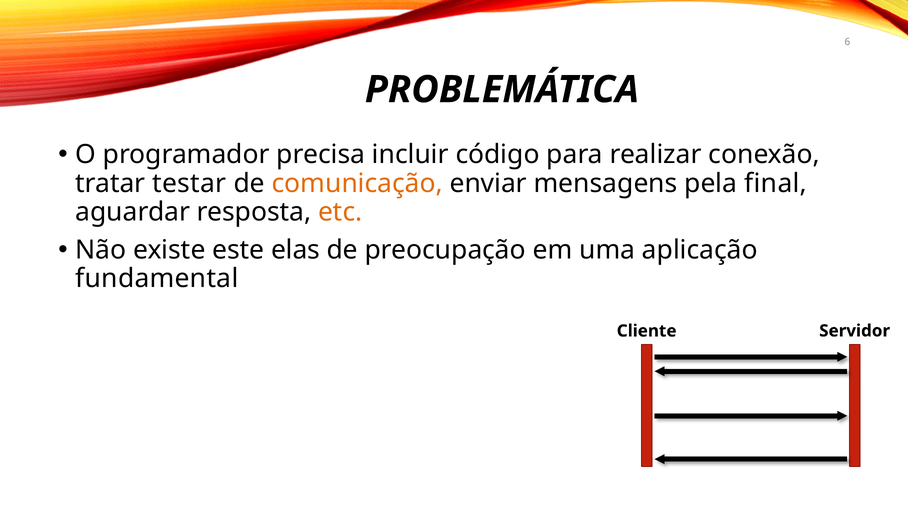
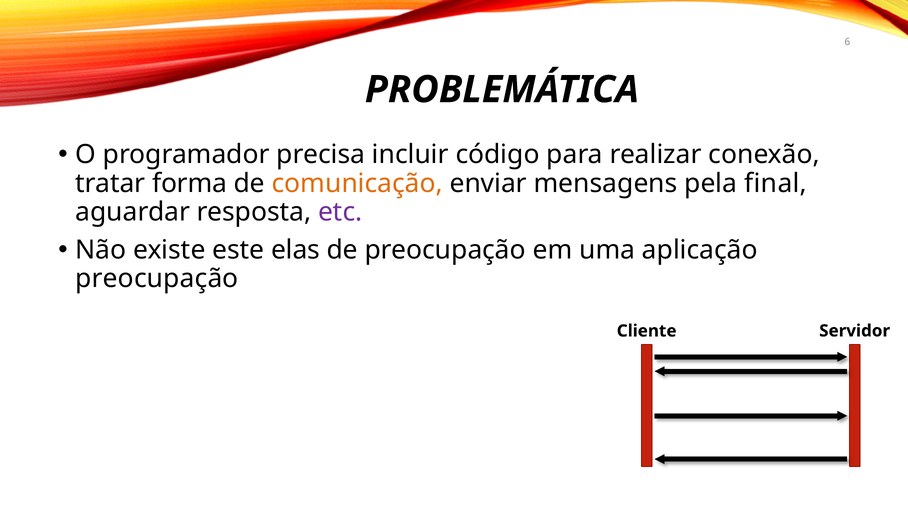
testar: testar -> forma
etc colour: orange -> purple
fundamental at (157, 278): fundamental -> preocupação
